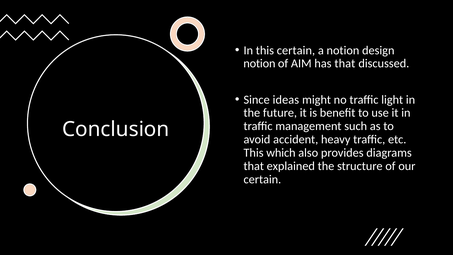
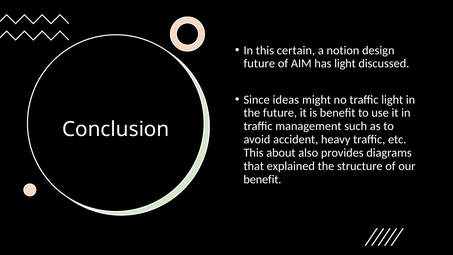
notion at (259, 64): notion -> future
has that: that -> light
which: which -> about
certain at (262, 179): certain -> benefit
